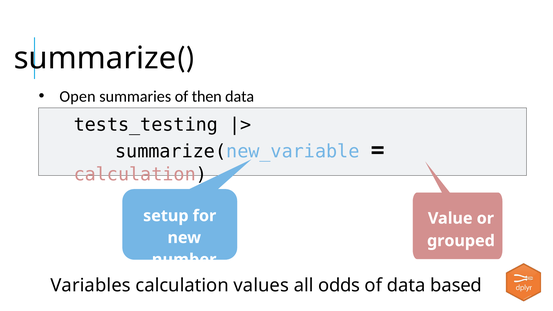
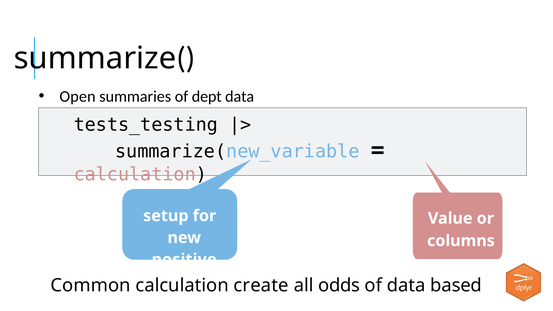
then: then -> dept
grouped: grouped -> columns
number: number -> positive
Variables: Variables -> Common
values: values -> create
